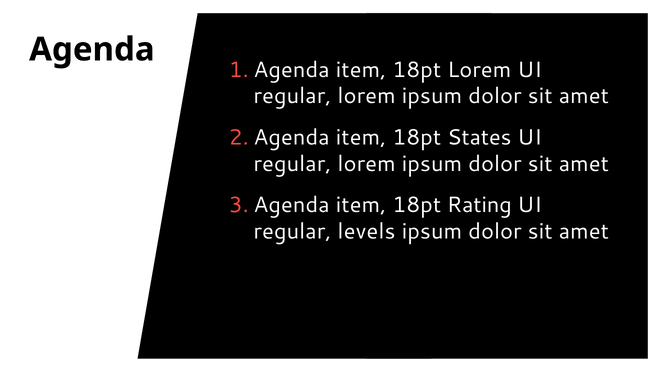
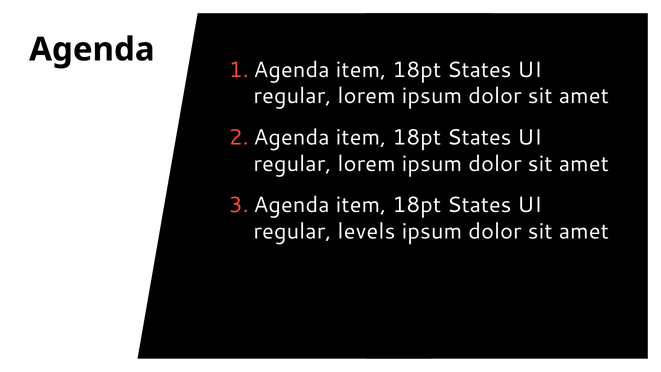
Lorem at (479, 70): Lorem -> States
Rating at (479, 205): Rating -> States
